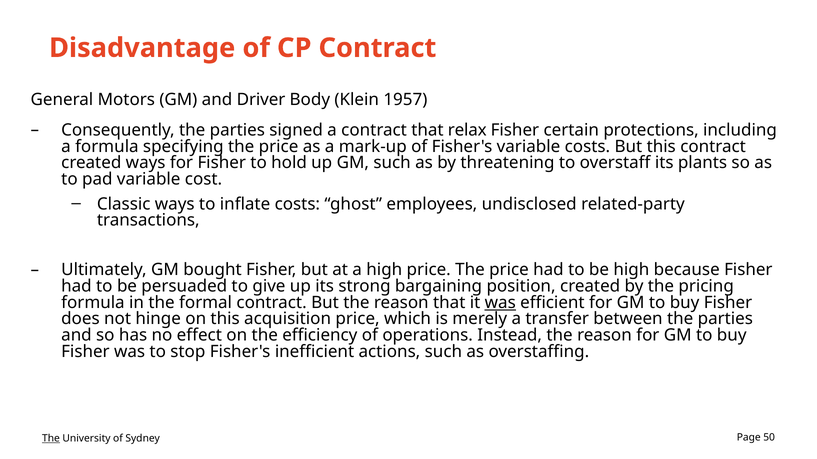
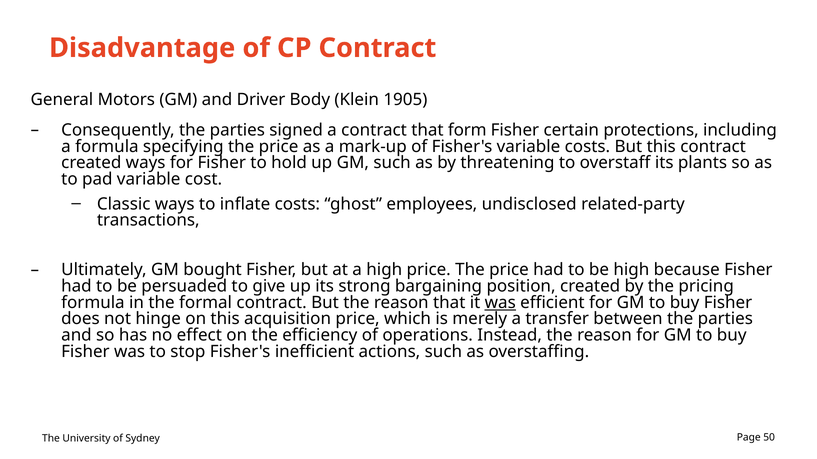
1957: 1957 -> 1905
relax: relax -> form
The at (51, 439) underline: present -> none
